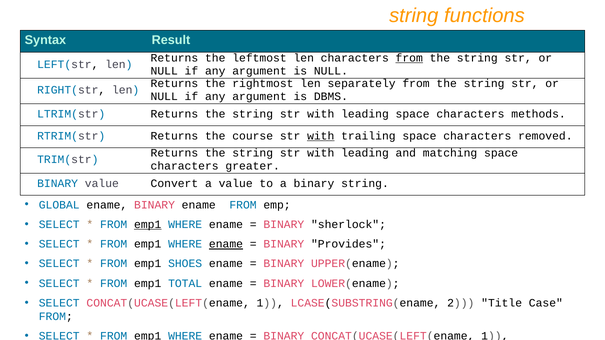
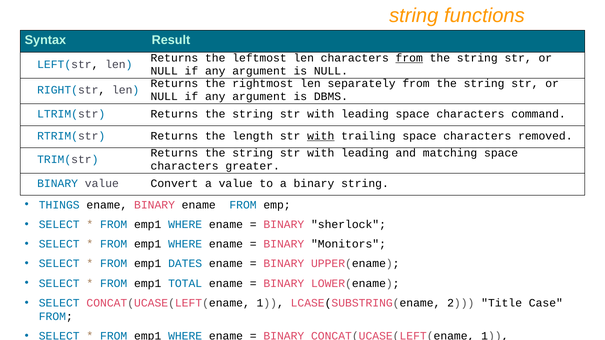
methods: methods -> command
course: course -> length
GLOBAL: GLOBAL -> THINGS
emp1 at (148, 225) underline: present -> none
ename at (226, 244) underline: present -> none
Provides: Provides -> Monitors
SHOES: SHOES -> DATES
